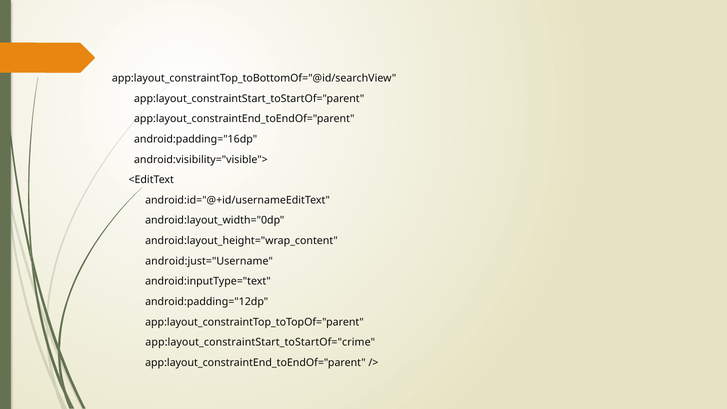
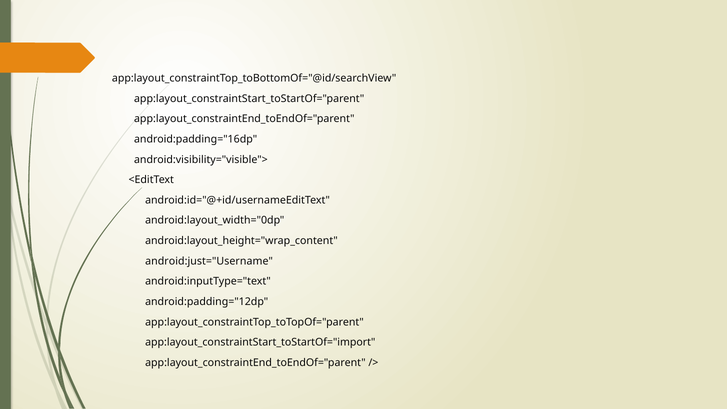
app:layout_constraintStart_toStartOf="crime: app:layout_constraintStart_toStartOf="crime -> app:layout_constraintStart_toStartOf="import
